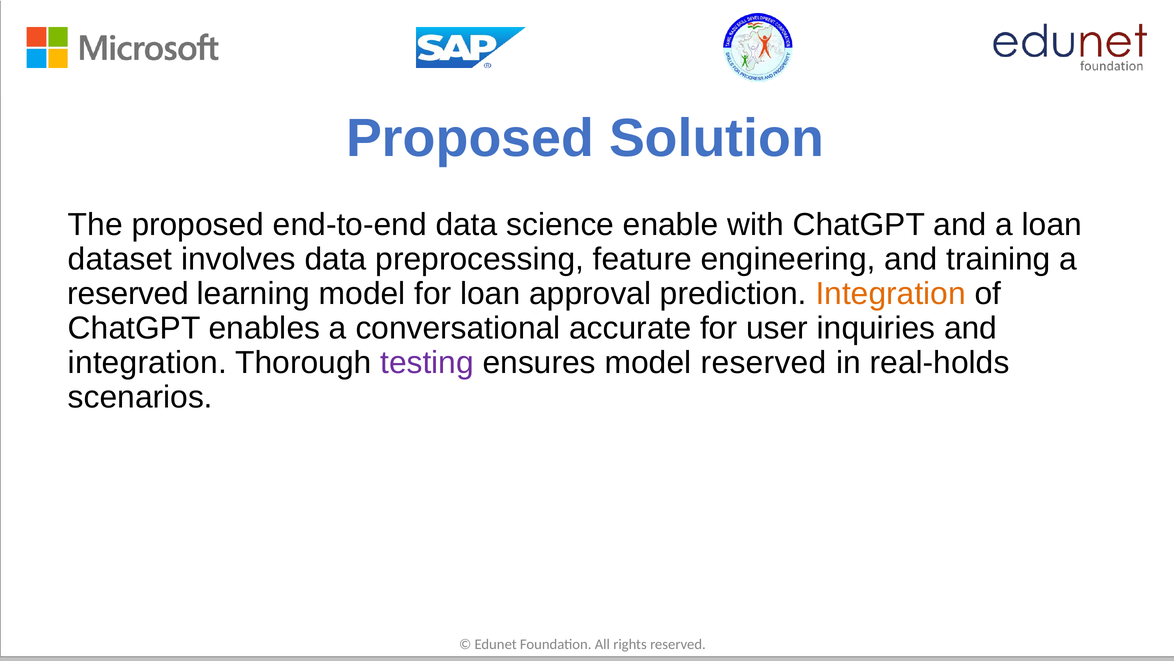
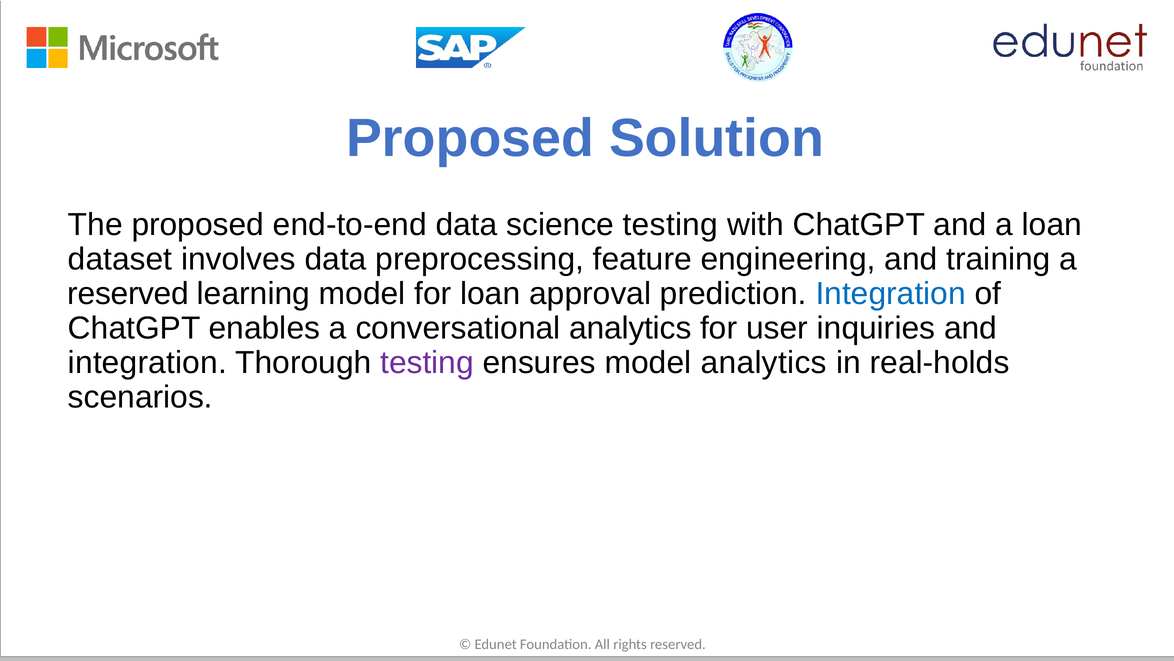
science enable: enable -> testing
Integration at (891, 293) colour: orange -> blue
conversational accurate: accurate -> analytics
model reserved: reserved -> analytics
